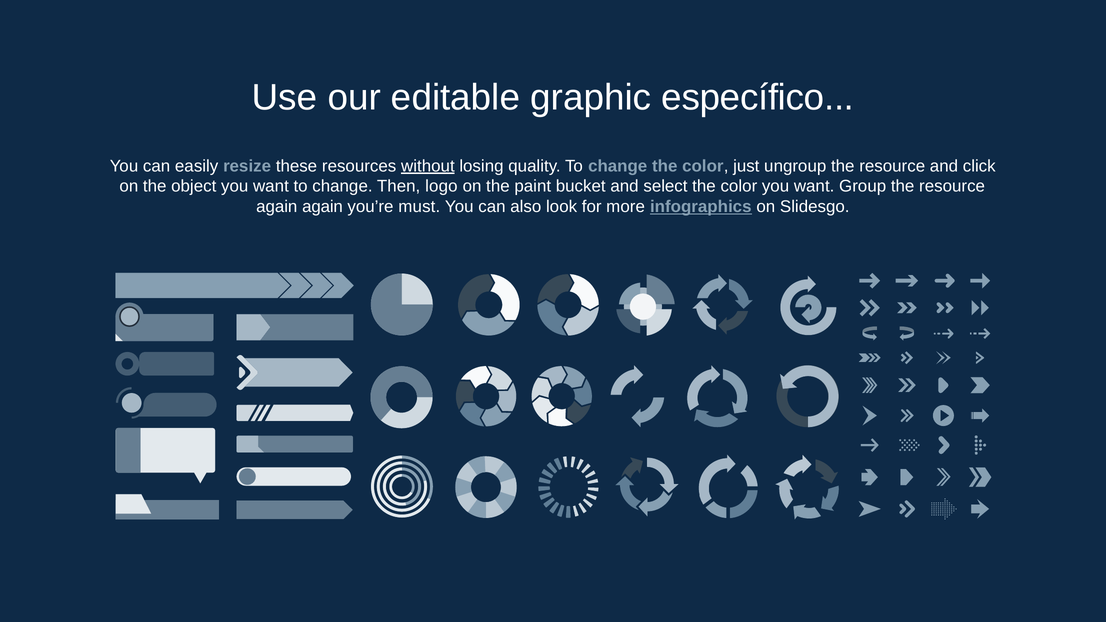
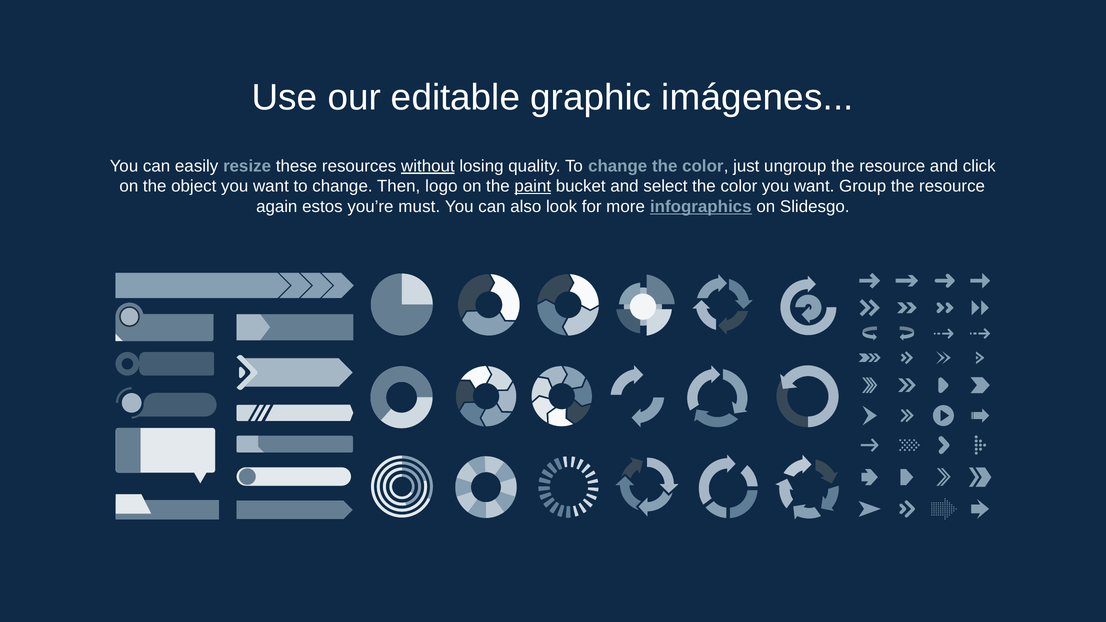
específico: específico -> imágenes
paint underline: none -> present
again again: again -> estos
